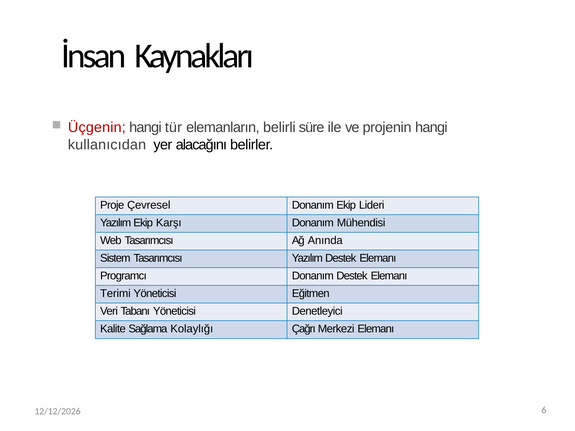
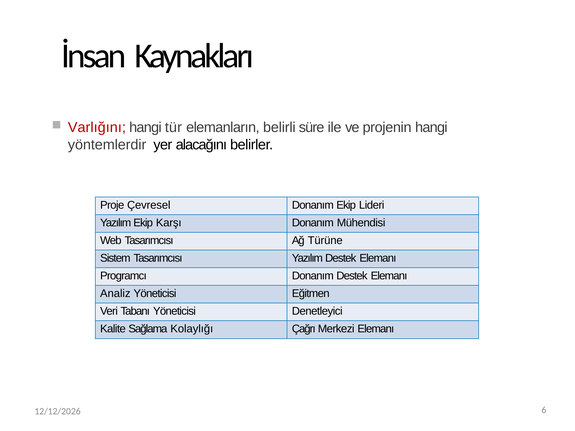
Üçgenin: Üçgenin -> Varlığını
kullanıcıdan: kullanıcıdan -> yöntemlerdir
Anında: Anında -> Türüne
Terimi: Terimi -> Analiz
